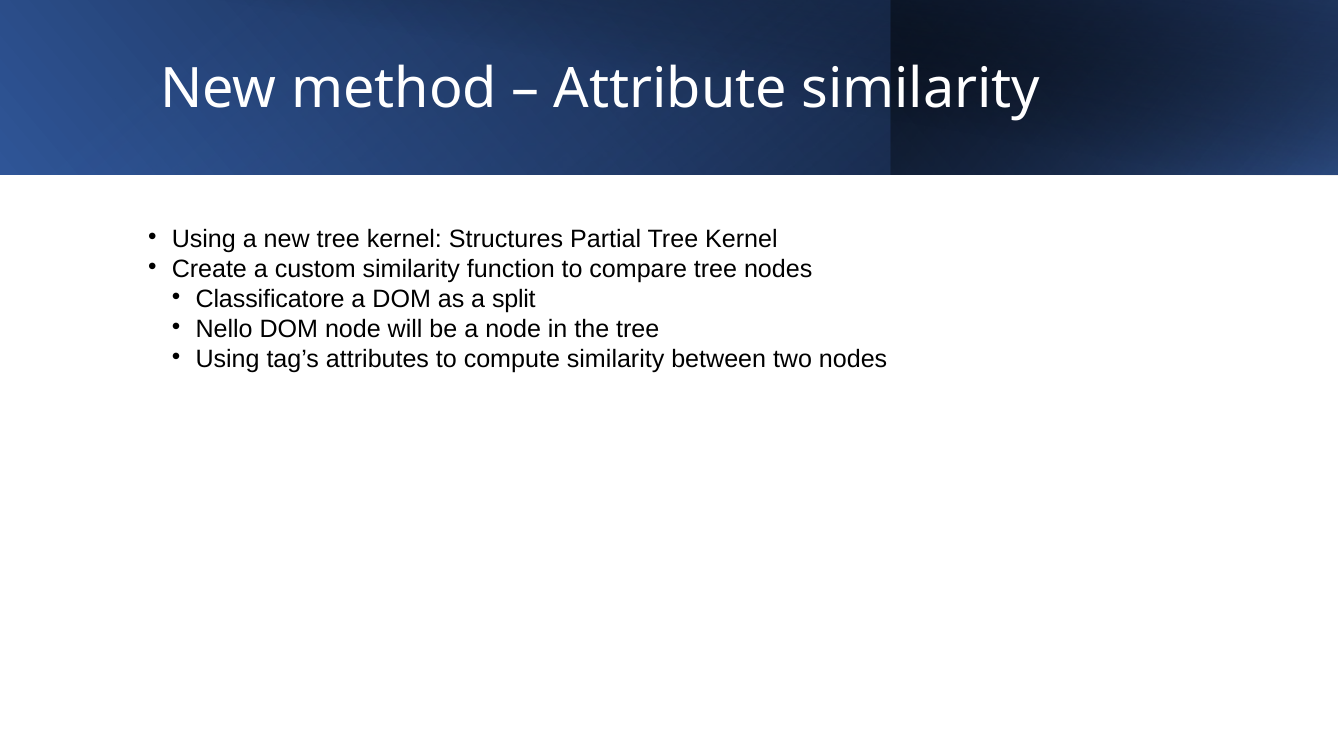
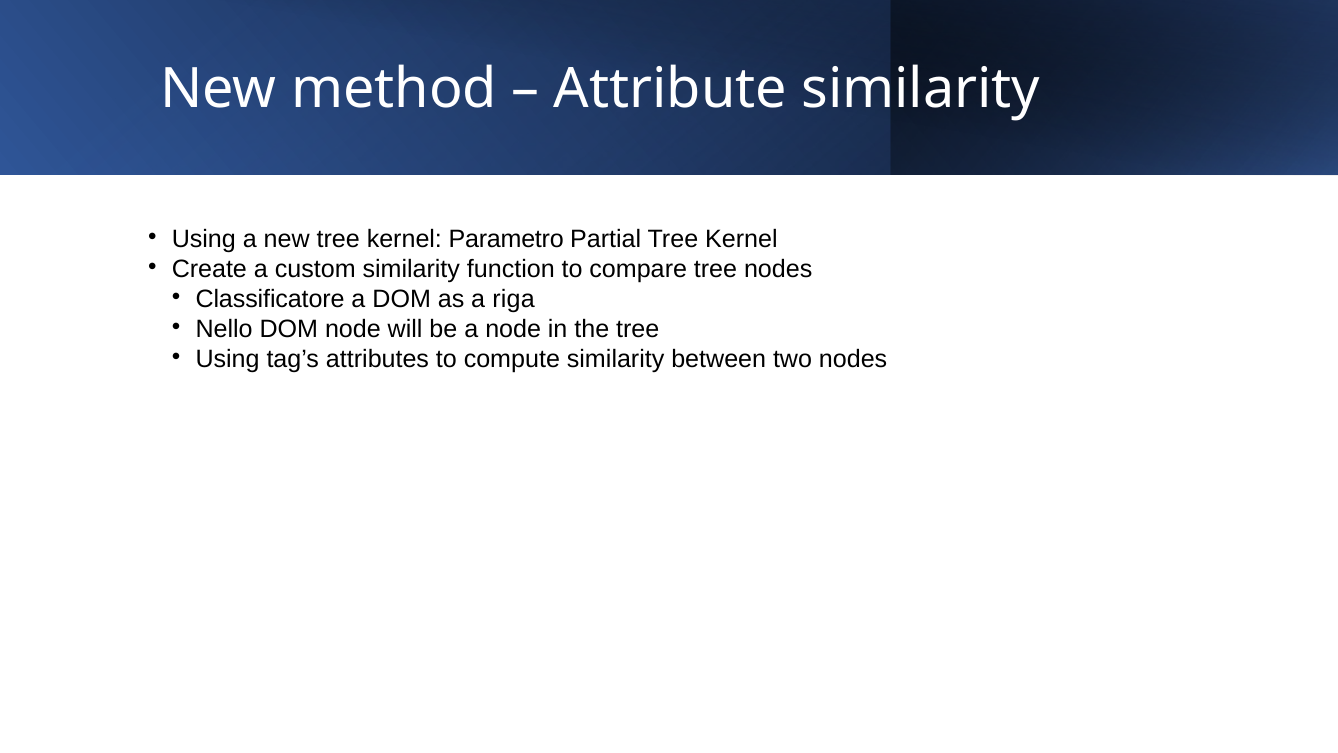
Structures: Structures -> Parametro
split: split -> riga
